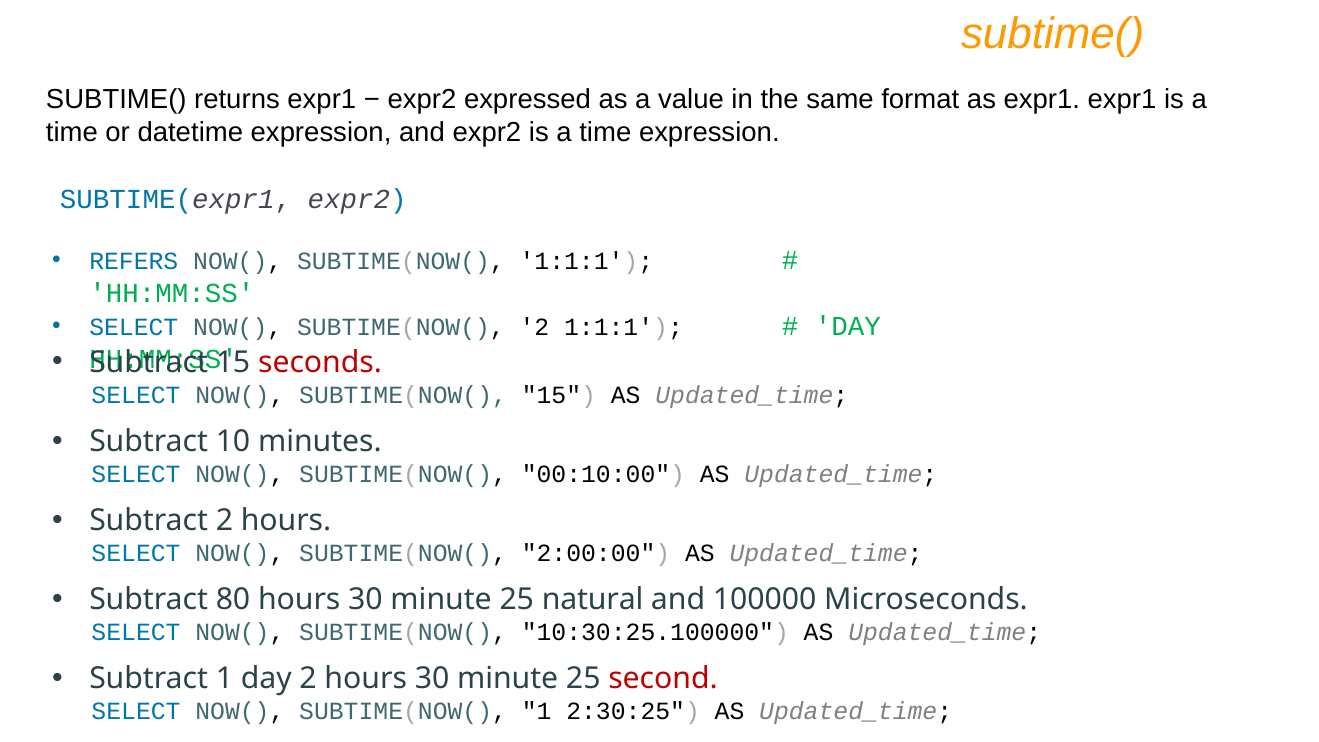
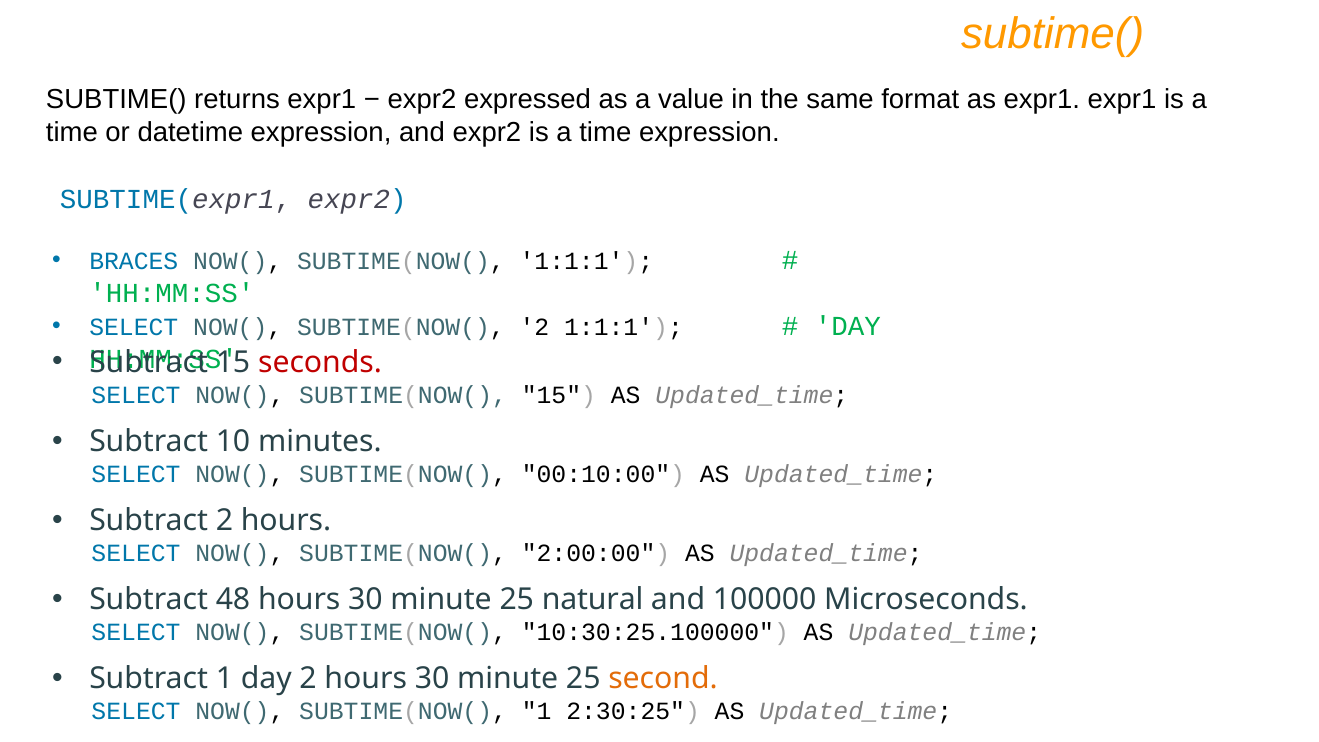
REFERS: REFERS -> BRACES
80: 80 -> 48
second colour: red -> orange
